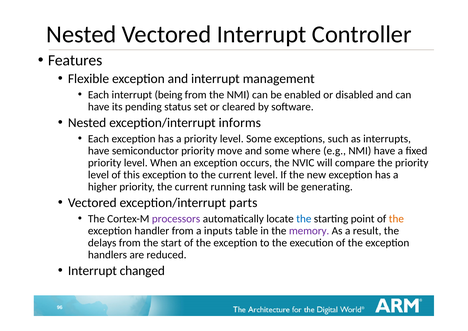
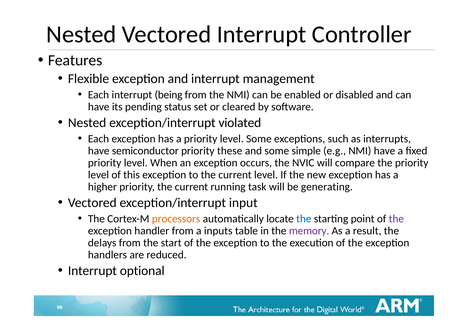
informs: informs -> violated
move: move -> these
where: where -> simple
parts: parts -> input
processors colour: purple -> orange
the at (396, 219) colour: orange -> purple
changed: changed -> optional
